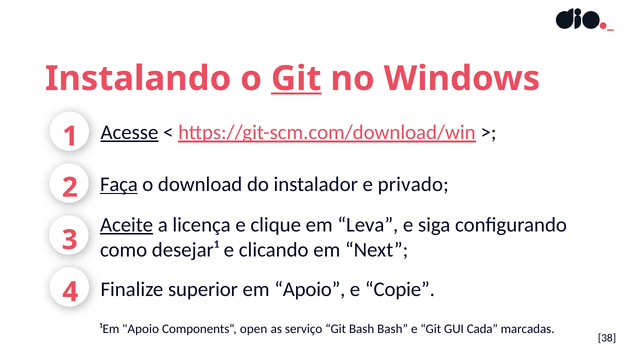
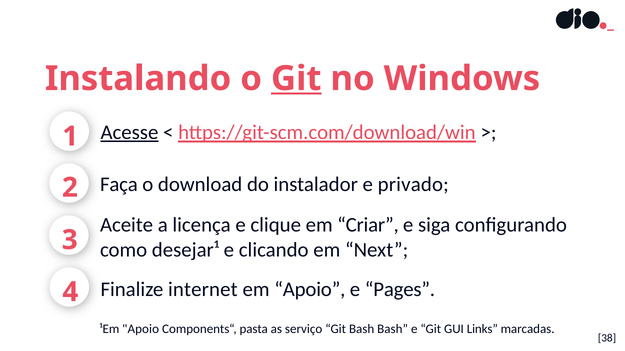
Faça underline: present -> none
Aceite underline: present -> none
Leva: Leva -> Criar
superior: superior -> internet
Copie: Copie -> Pages
open: open -> pasta
Cada: Cada -> Links
